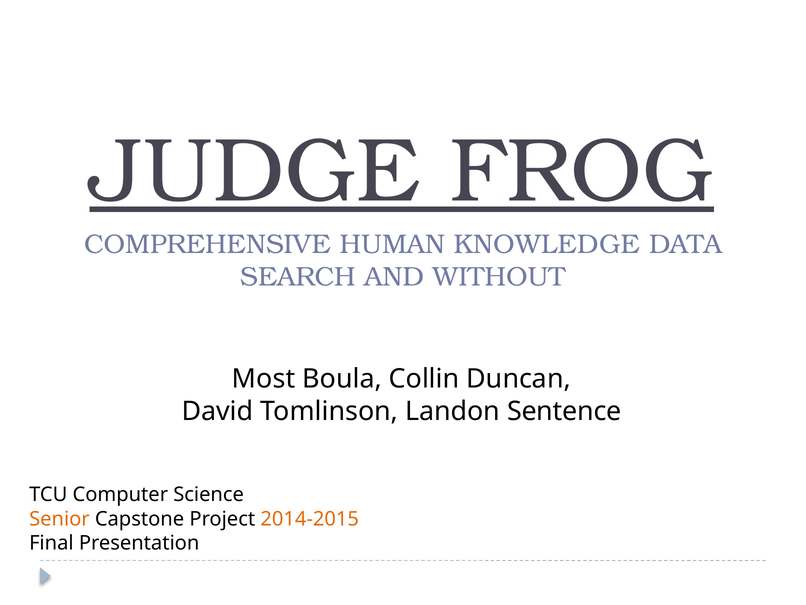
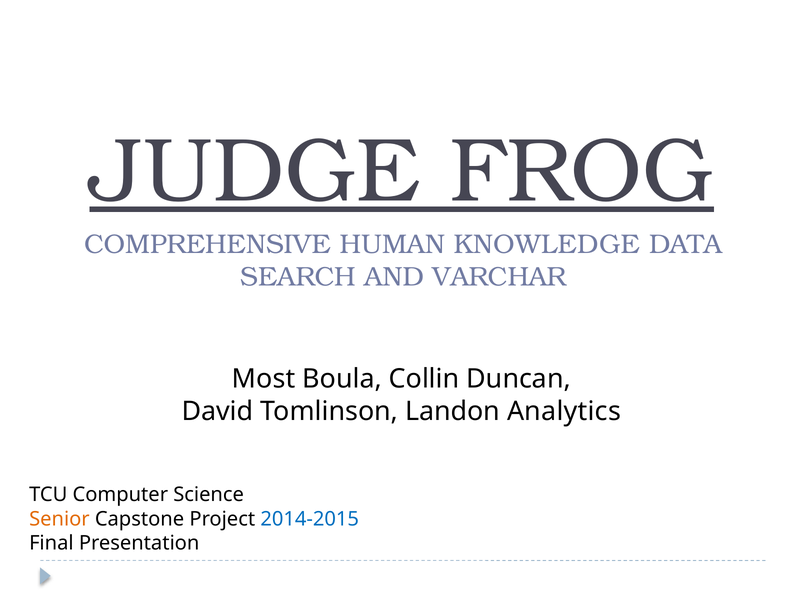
WITHOUT: WITHOUT -> VARCHAR
Sentence: Sentence -> Analytics
2014-2015 colour: orange -> blue
